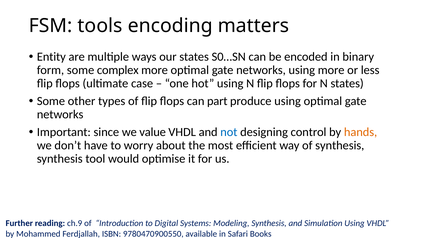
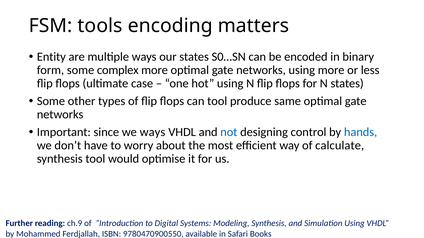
can part: part -> tool
produce using: using -> same
we value: value -> ways
hands colour: orange -> blue
of synthesis: synthesis -> calculate
